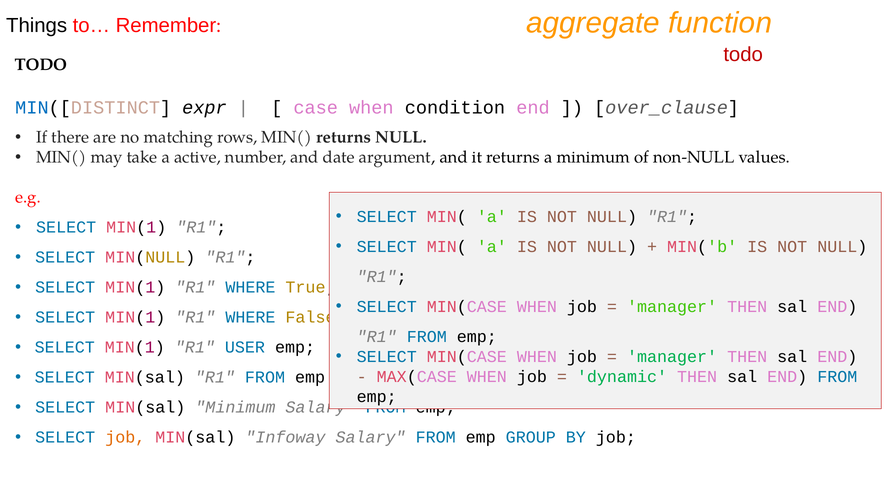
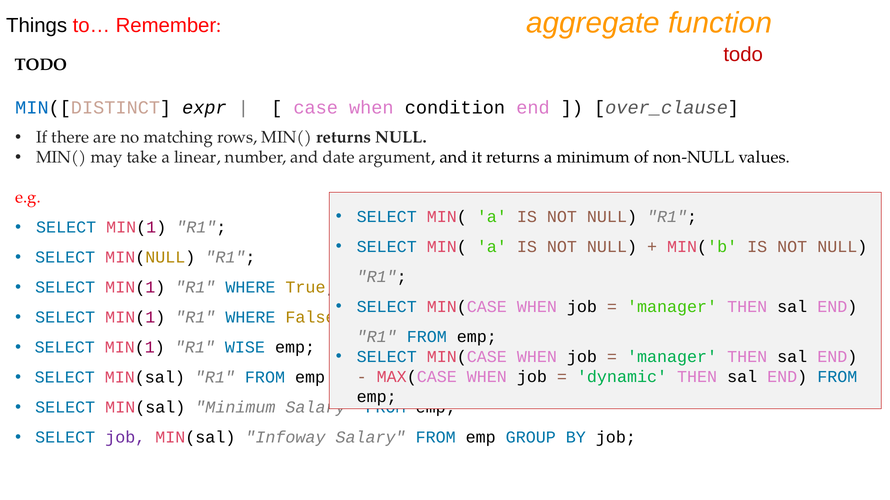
active: active -> linear
USER: USER -> WISE
job at (125, 438) colour: orange -> purple
